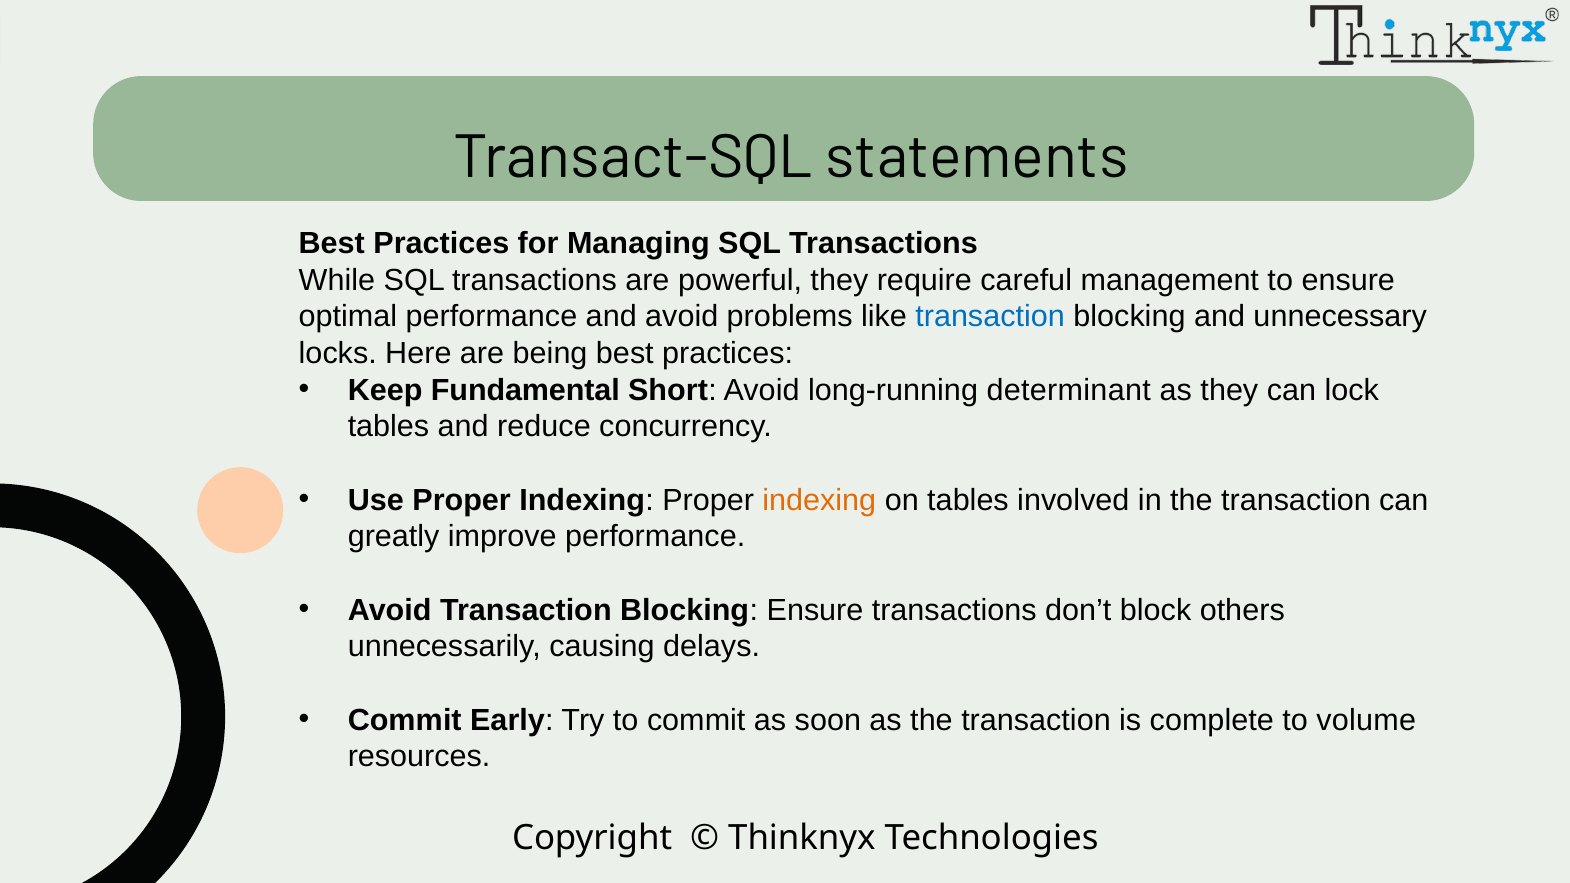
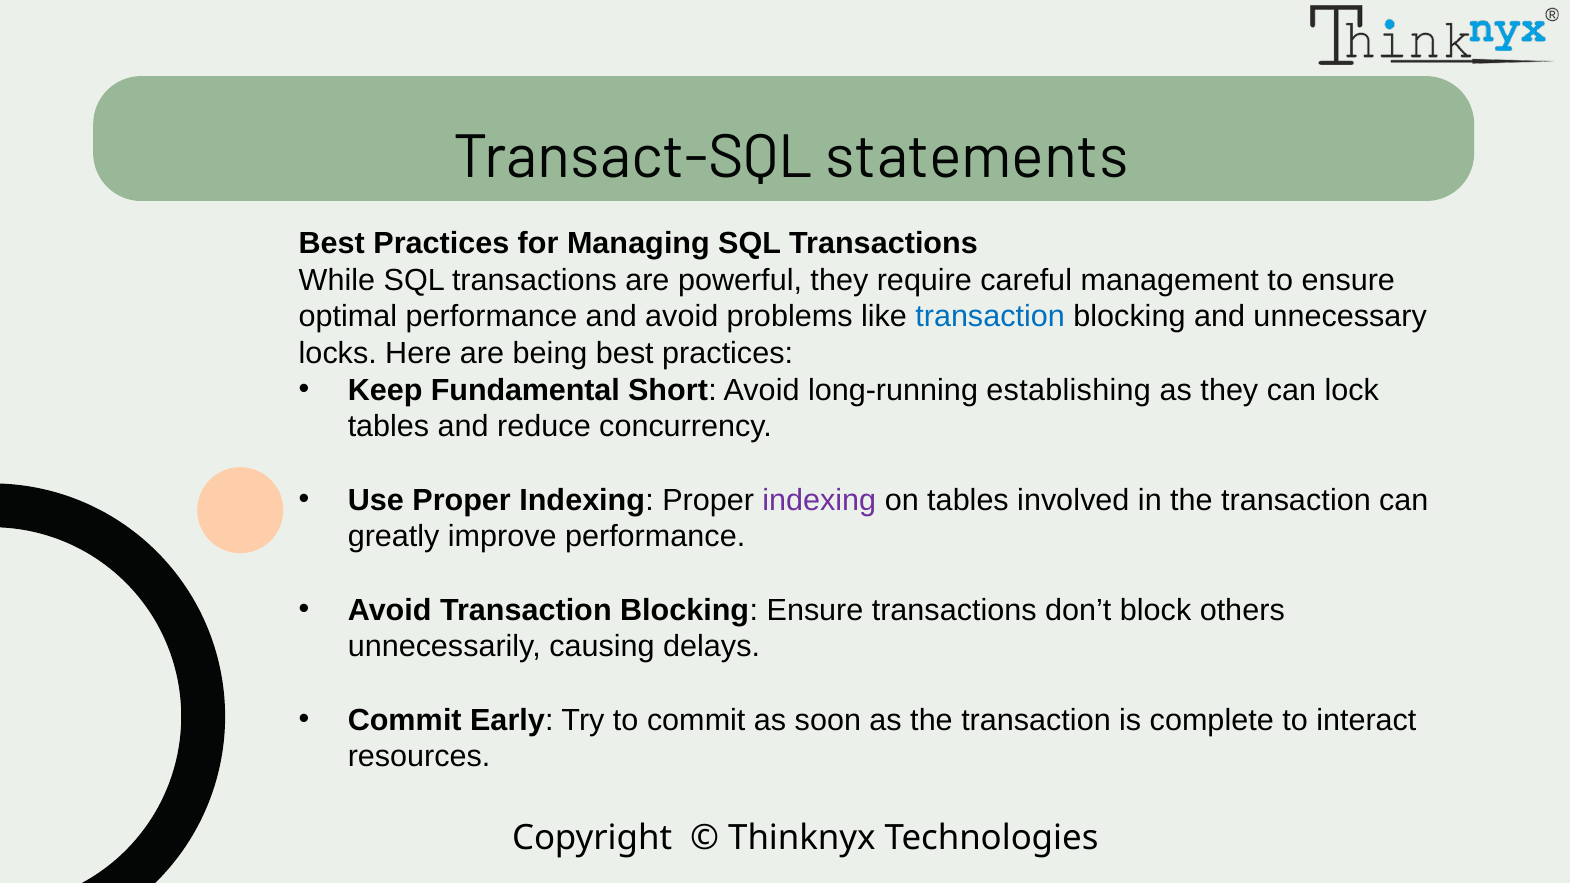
determinant: determinant -> establishing
indexing at (819, 500) colour: orange -> purple
volume: volume -> interact
